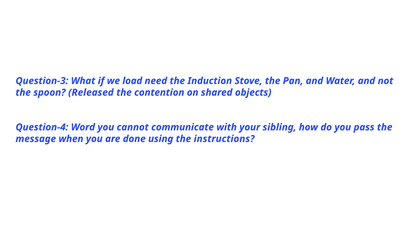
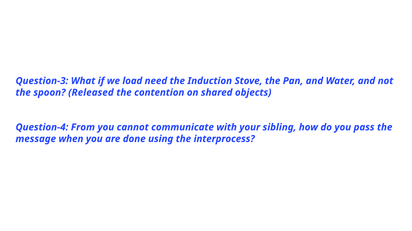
Word: Word -> From
instructions: instructions -> interprocess
